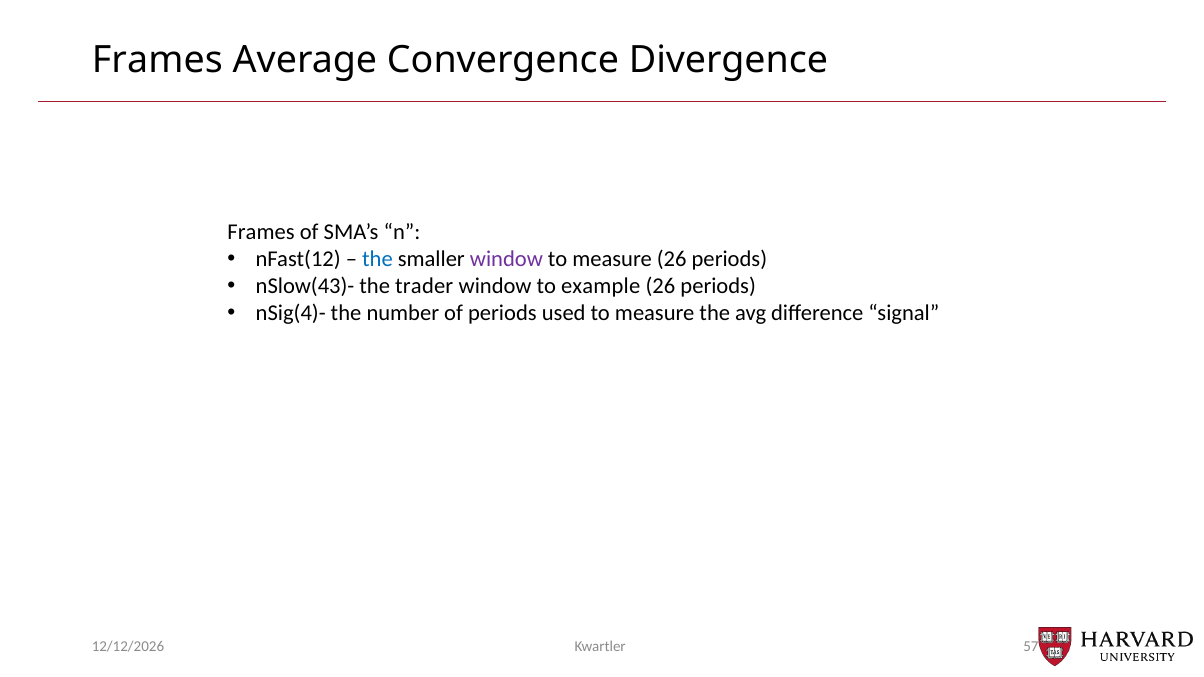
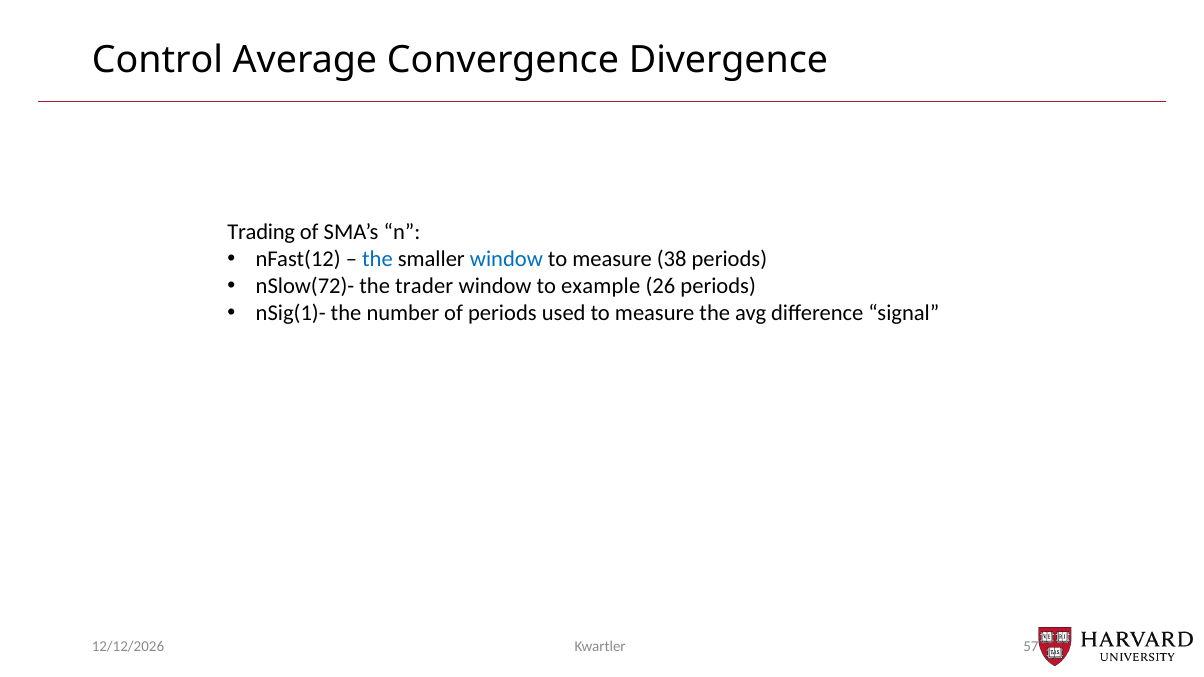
Frames at (157, 61): Frames -> Control
Frames at (261, 232): Frames -> Trading
window at (506, 259) colour: purple -> blue
measure 26: 26 -> 38
nSlow(43)-: nSlow(43)- -> nSlow(72)-
nSig(4)-: nSig(4)- -> nSig(1)-
